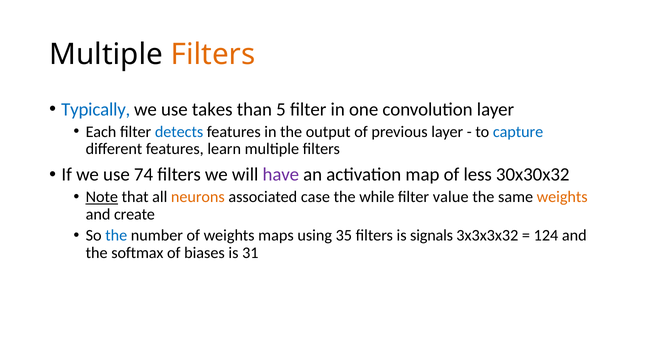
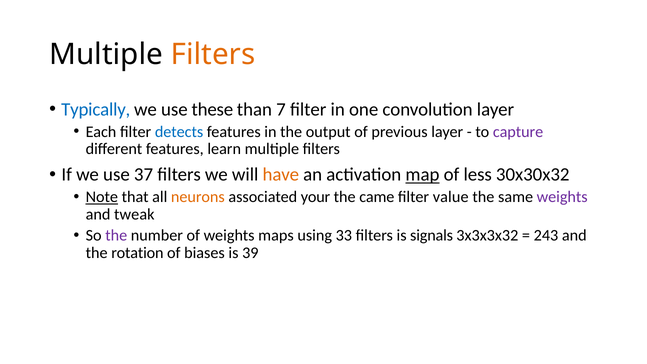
takes: takes -> these
5: 5 -> 7
capture colour: blue -> purple
74: 74 -> 37
have colour: purple -> orange
map underline: none -> present
case: case -> your
while: while -> came
weights at (562, 197) colour: orange -> purple
create: create -> tweak
the at (116, 235) colour: blue -> purple
35: 35 -> 33
124: 124 -> 243
softmax: softmax -> rotation
31: 31 -> 39
